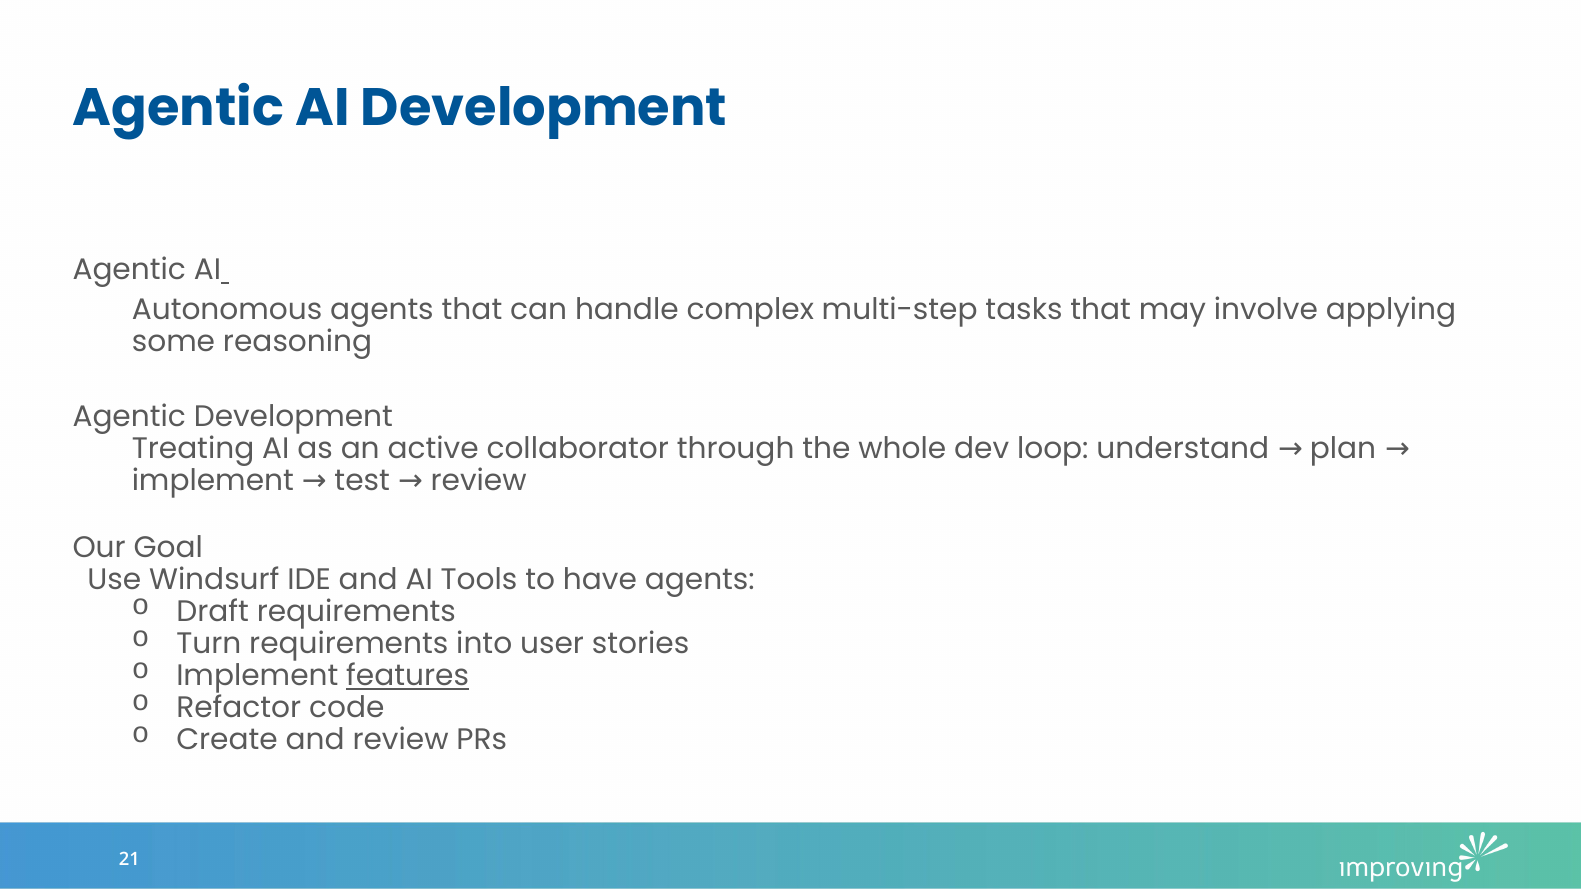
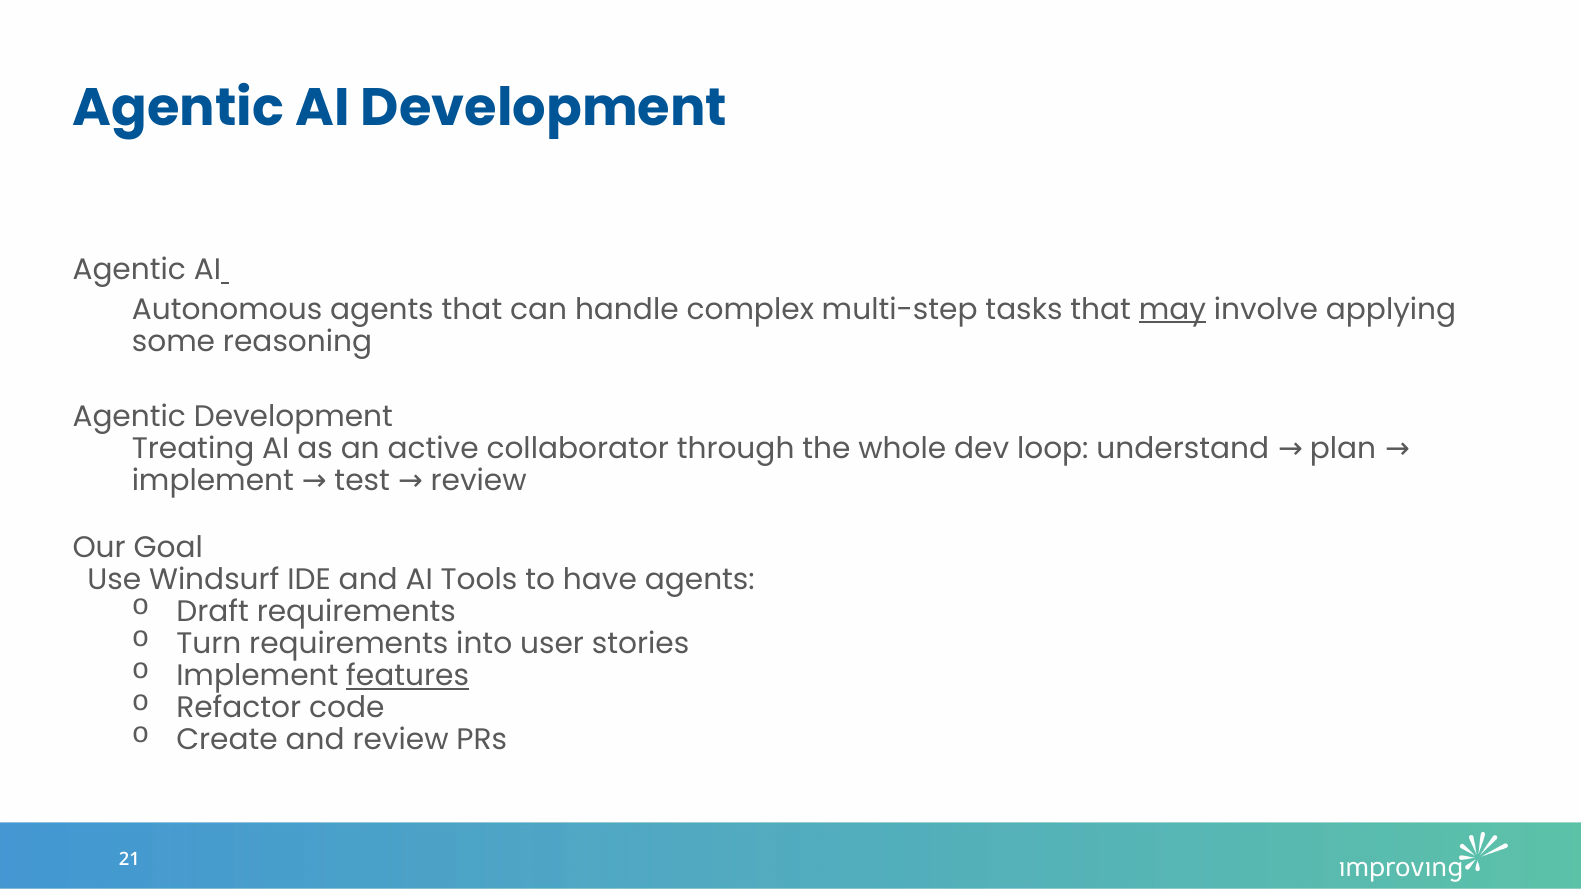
may underline: none -> present
